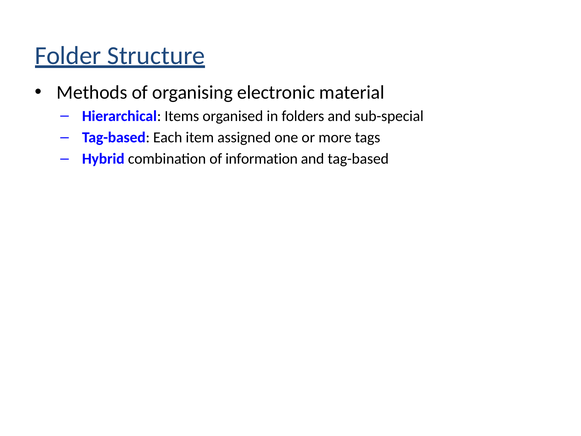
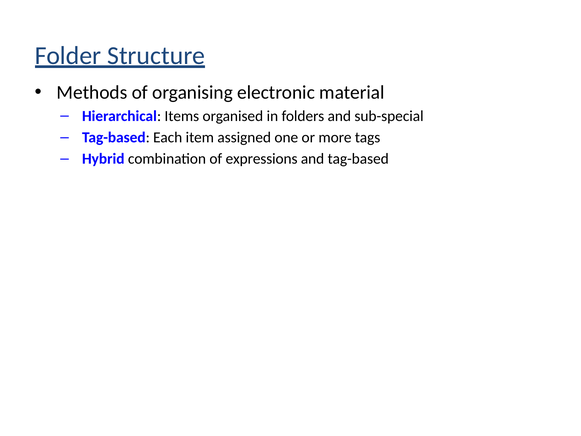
information: information -> expressions
